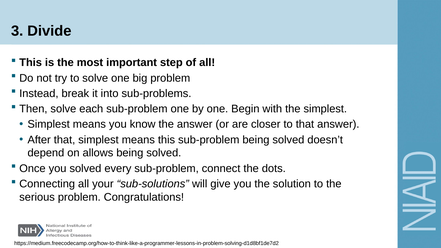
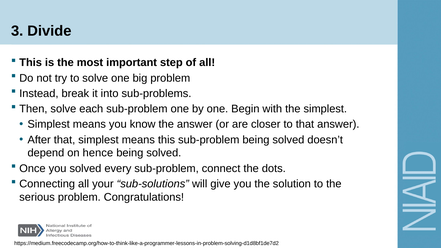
allows: allows -> hence
